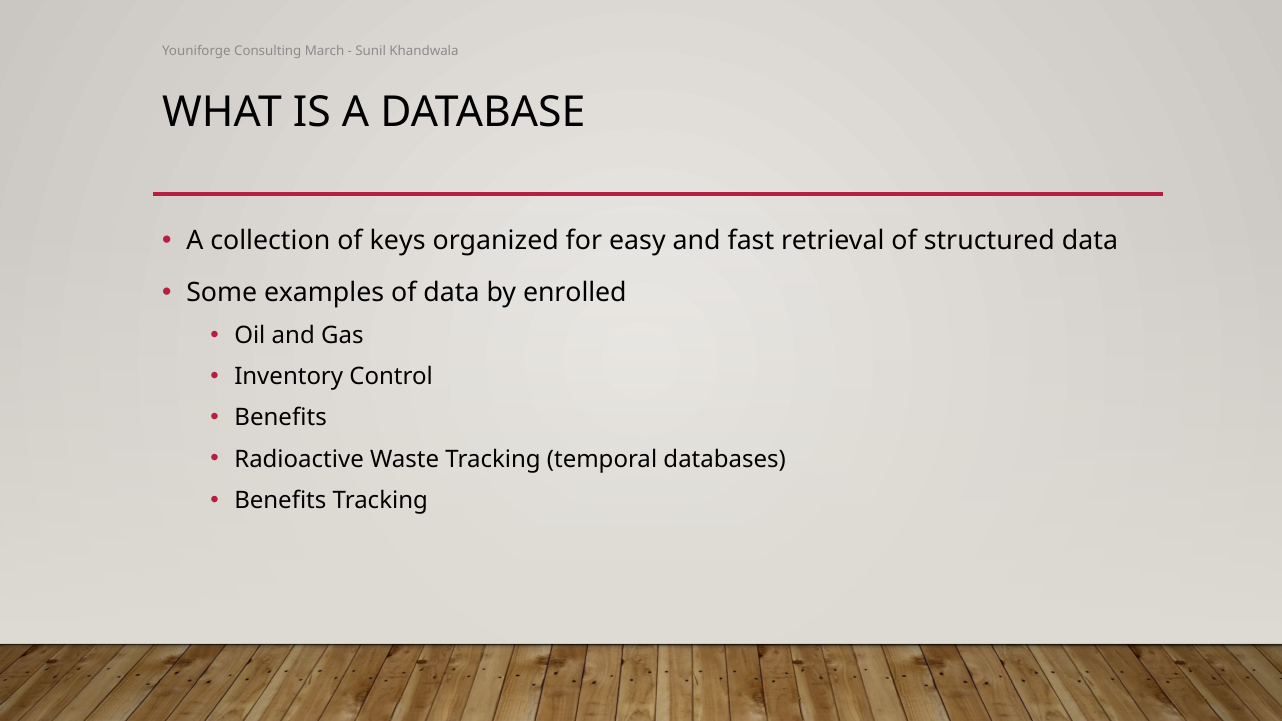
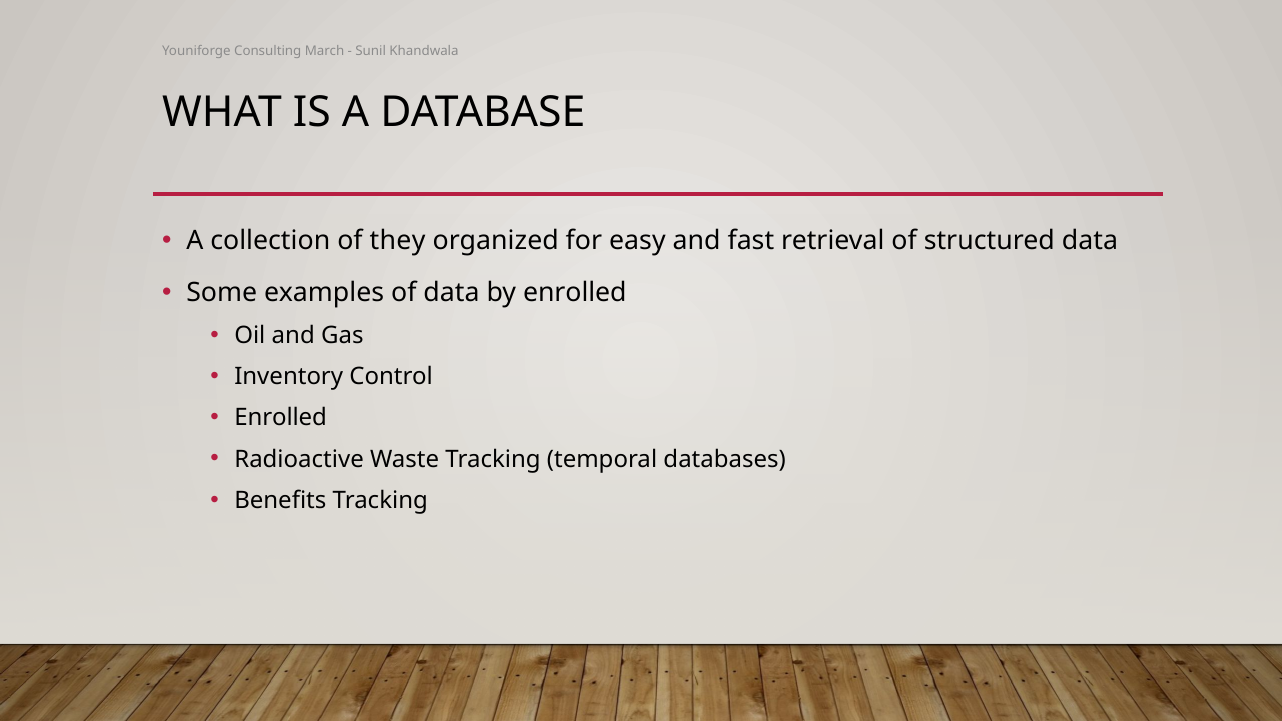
keys: keys -> they
Benefits at (281, 418): Benefits -> Enrolled
